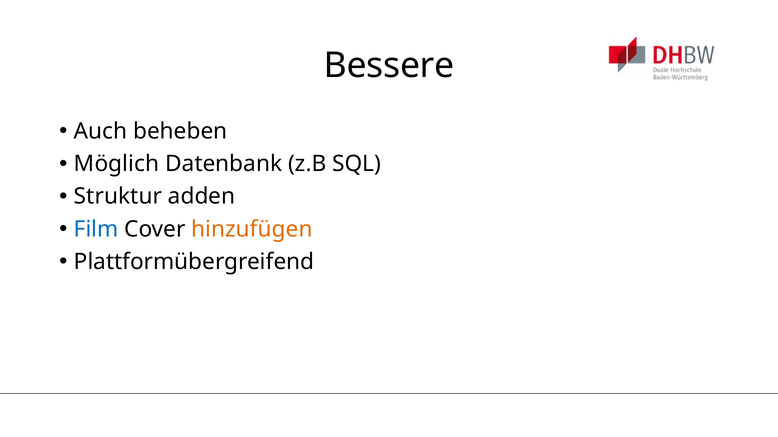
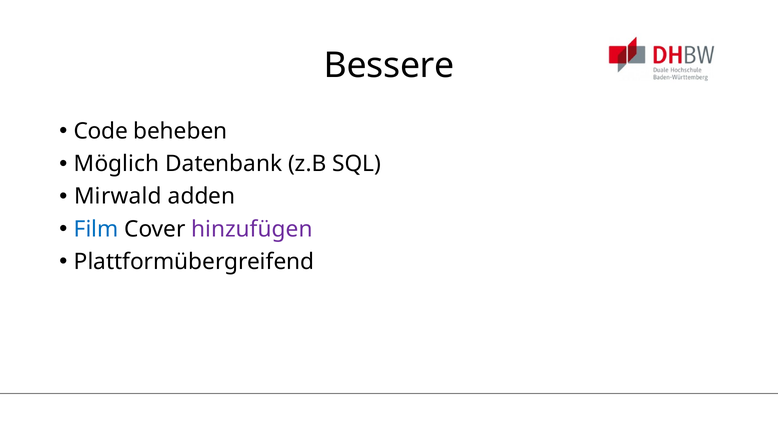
Auch: Auch -> Code
Struktur: Struktur -> Mirwald
hinzufügen colour: orange -> purple
